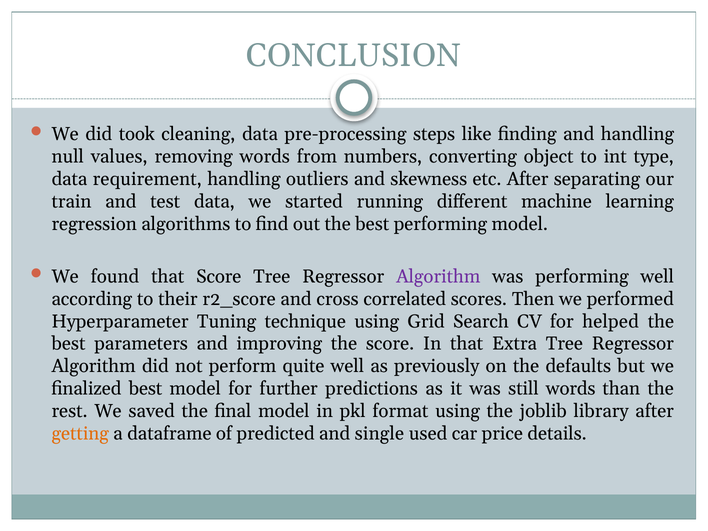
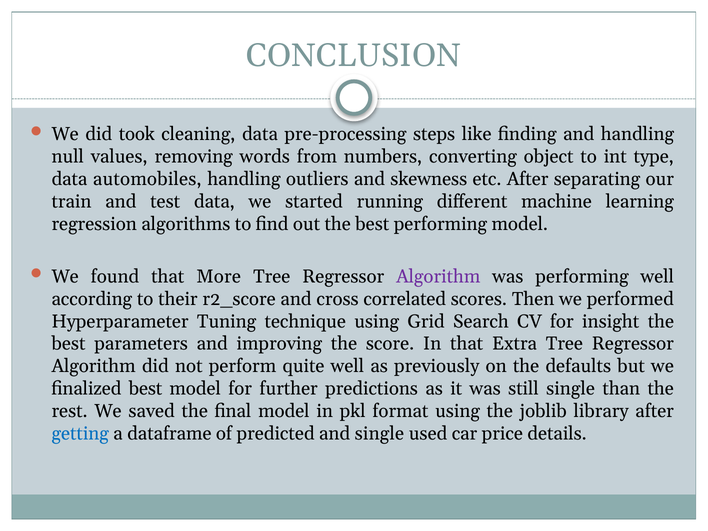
requirement: requirement -> automobiles
that Score: Score -> More
helped: helped -> insight
still words: words -> single
getting colour: orange -> blue
